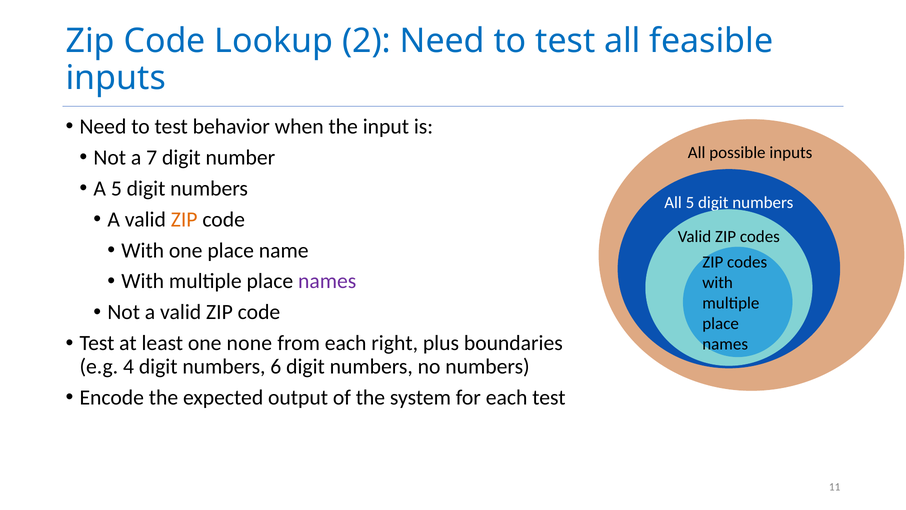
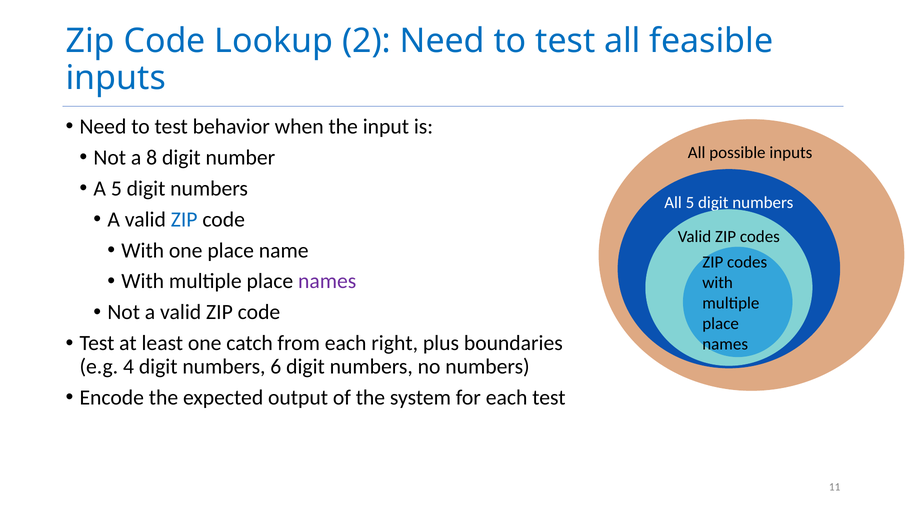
7: 7 -> 8
ZIP at (184, 219) colour: orange -> blue
none: none -> catch
